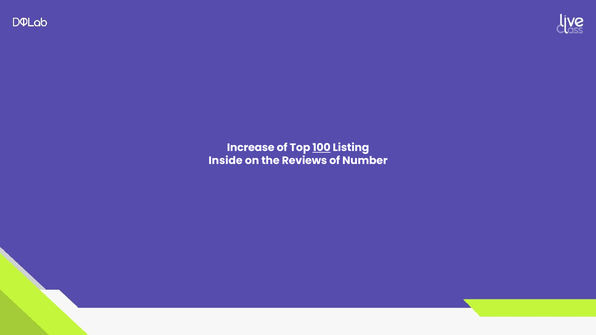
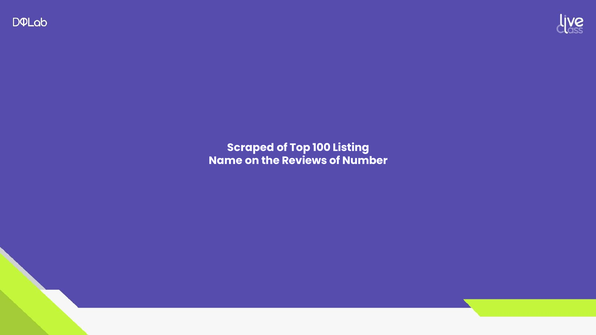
Increase: Increase -> Scraped
100 underline: present -> none
Inside: Inside -> Name
